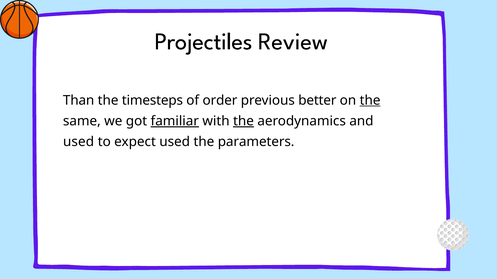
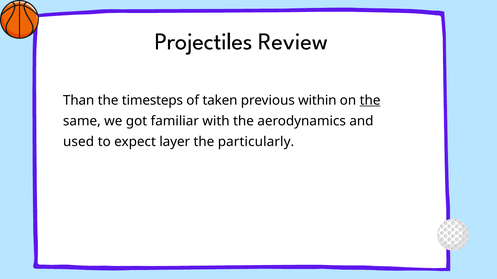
order: order -> taken
better: better -> within
familiar underline: present -> none
the at (243, 121) underline: present -> none
expect used: used -> layer
parameters: parameters -> particularly
